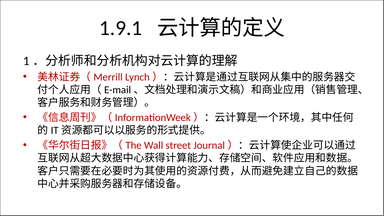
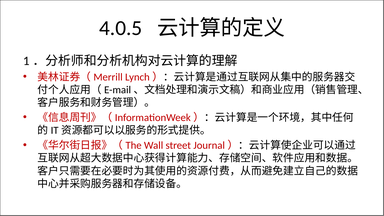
1.9.1: 1.9.1 -> 4.0.5
